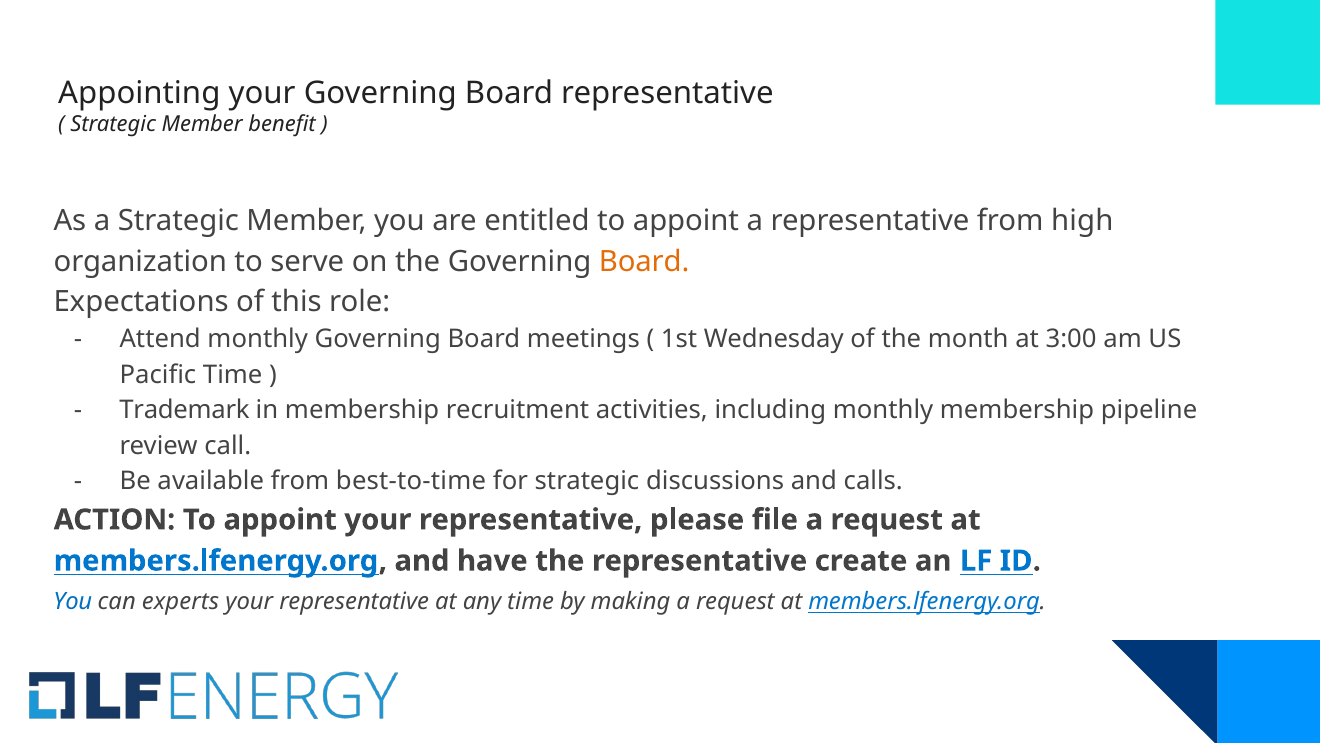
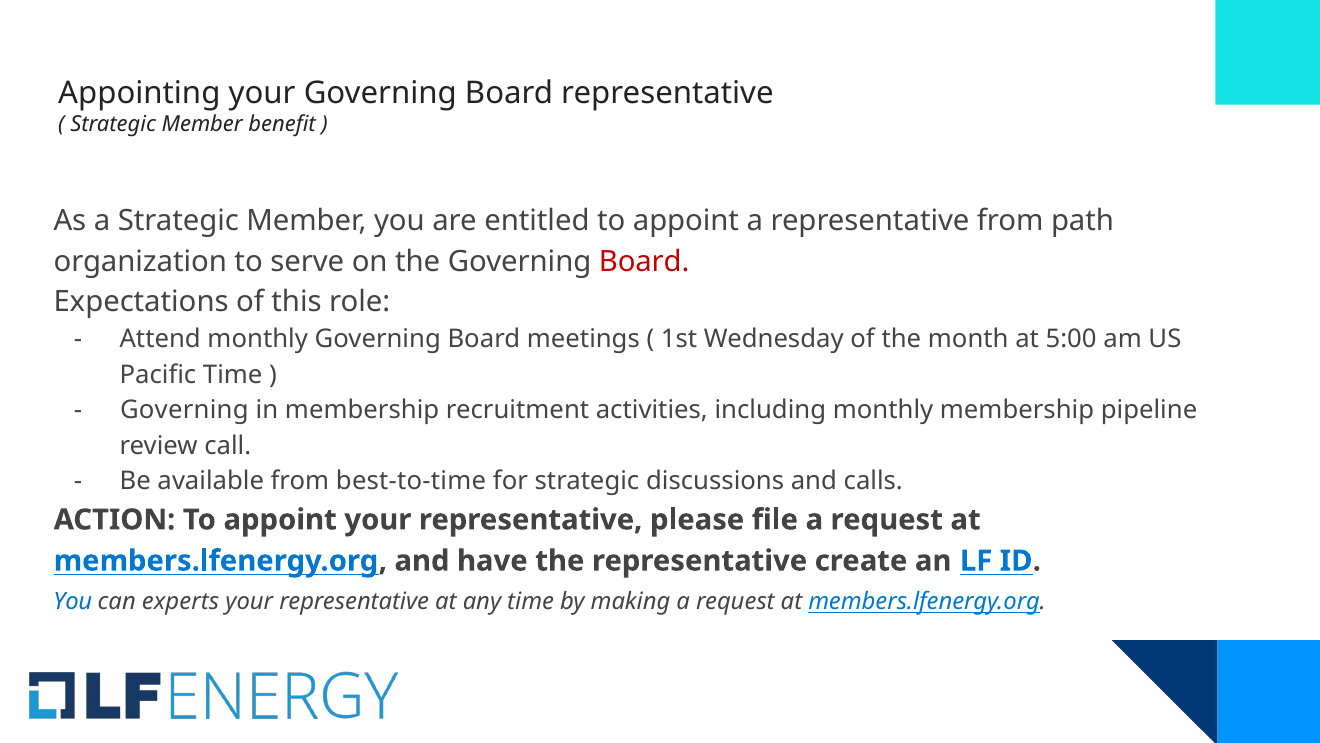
high: high -> path
Board at (644, 261) colour: orange -> red
3:00: 3:00 -> 5:00
Trademark at (185, 410): Trademark -> Governing
